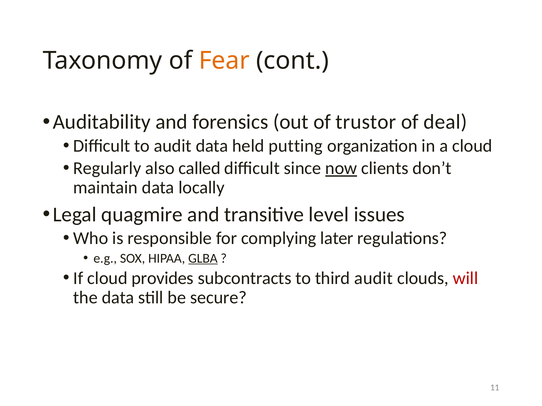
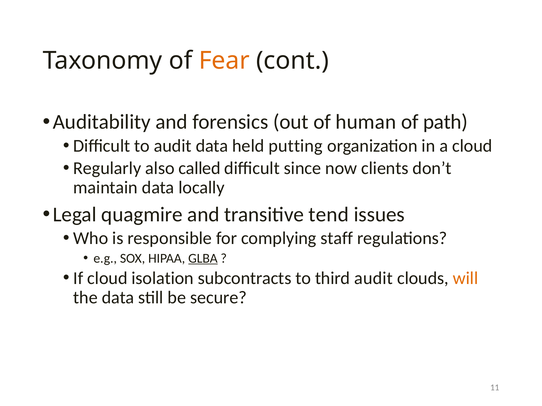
trustor: trustor -> human
deal: deal -> path
now underline: present -> none
level: level -> tend
later: later -> staff
provides: provides -> isolation
will colour: red -> orange
